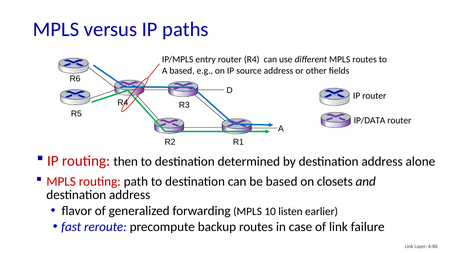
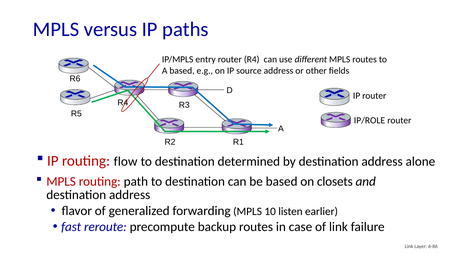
IP/DATA: IP/DATA -> IP/ROLE
then: then -> flow
